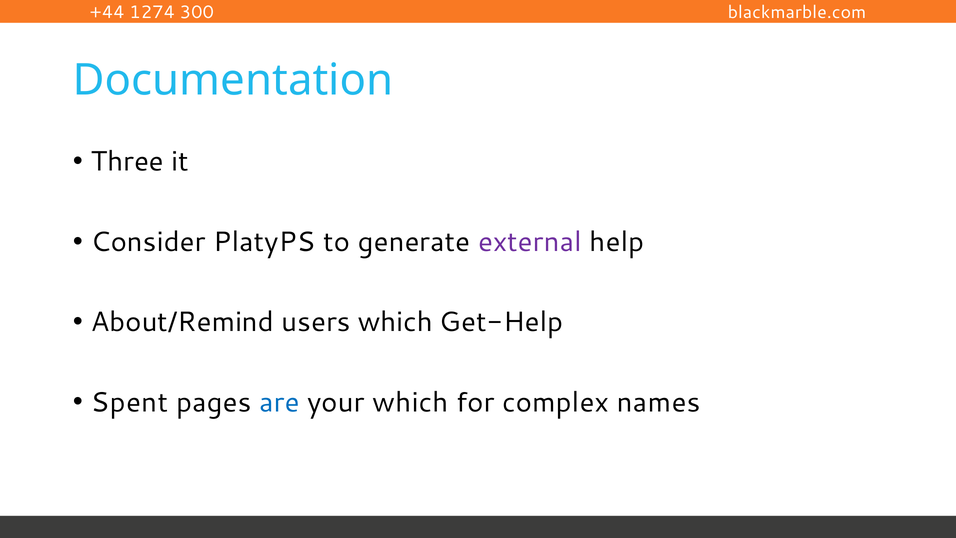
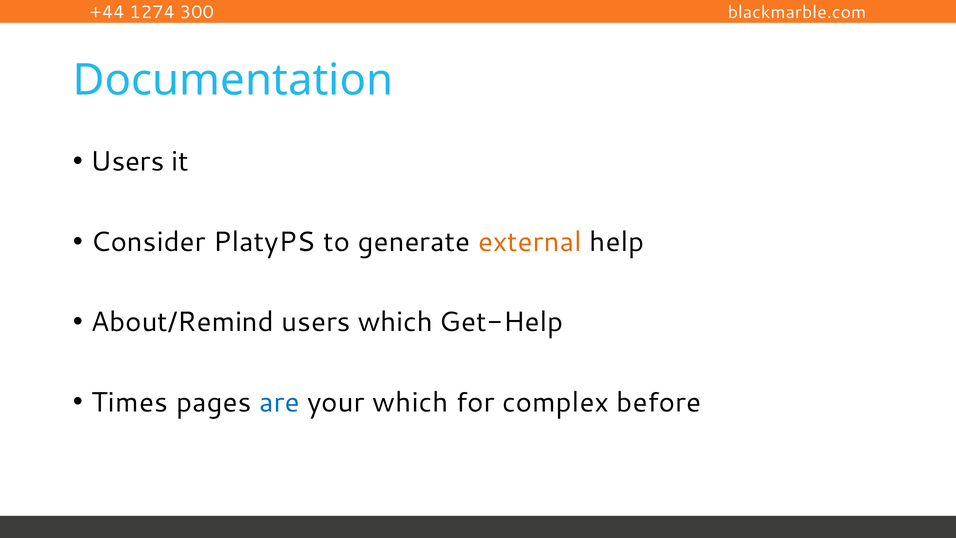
Three at (127, 162): Three -> Users
external colour: purple -> orange
Spent: Spent -> Times
names: names -> before
